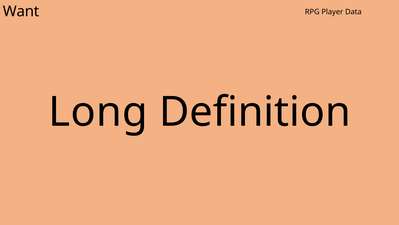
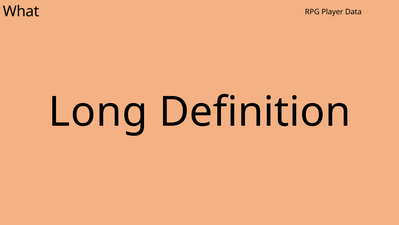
Want: Want -> What
